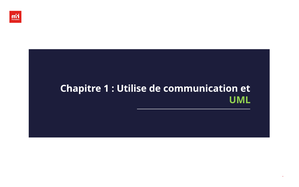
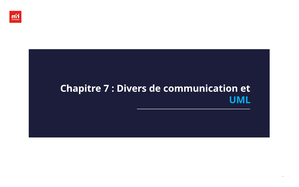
1: 1 -> 7
Utilise: Utilise -> Divers
UML colour: light green -> light blue
